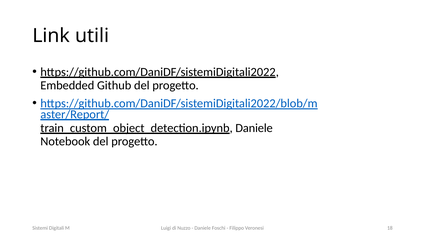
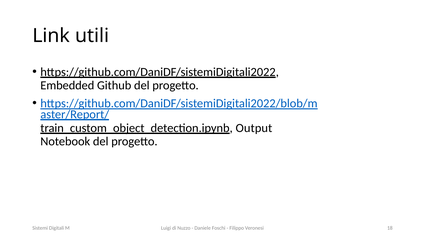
Daniele at (254, 128): Daniele -> Output
